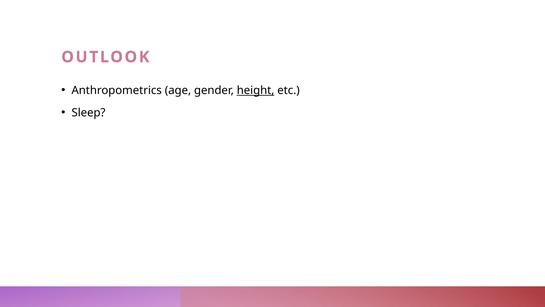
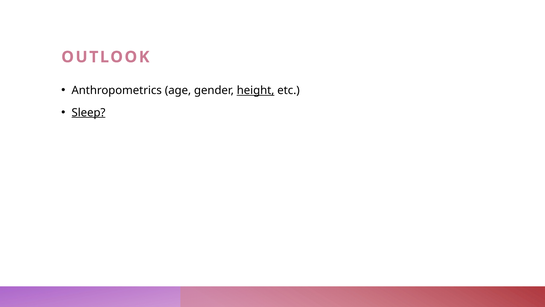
Sleep underline: none -> present
